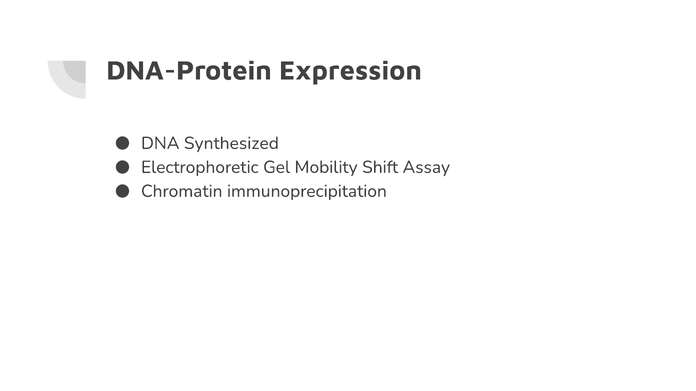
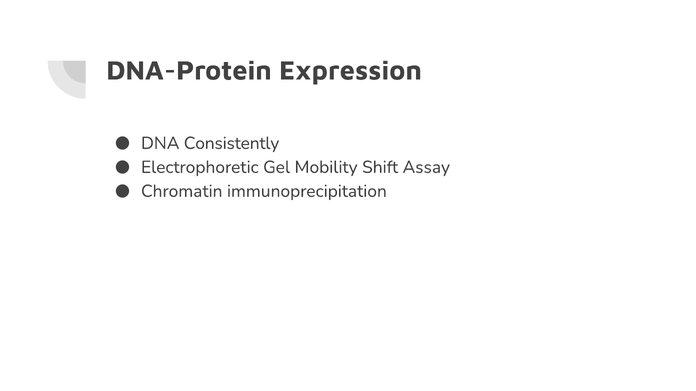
Synthesized: Synthesized -> Consistently
